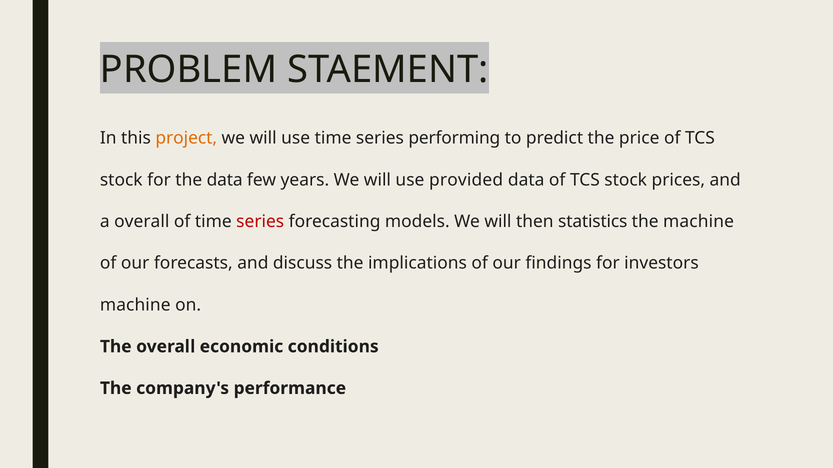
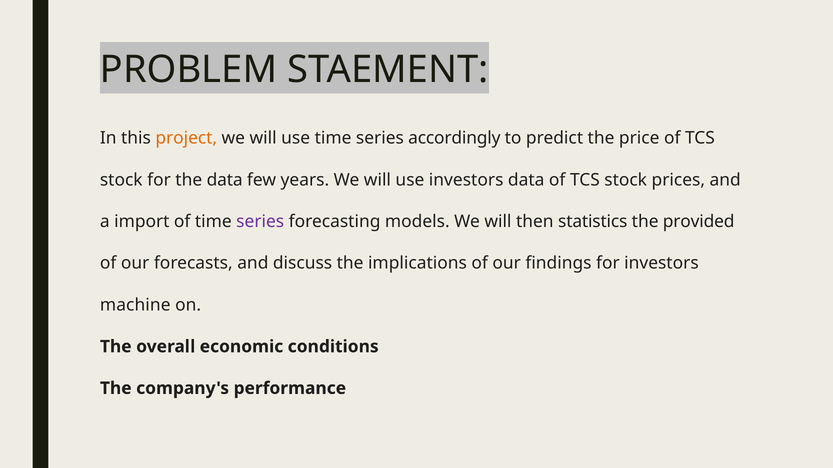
performing: performing -> accordingly
use provided: provided -> investors
a overall: overall -> import
series at (260, 222) colour: red -> purple
the machine: machine -> provided
